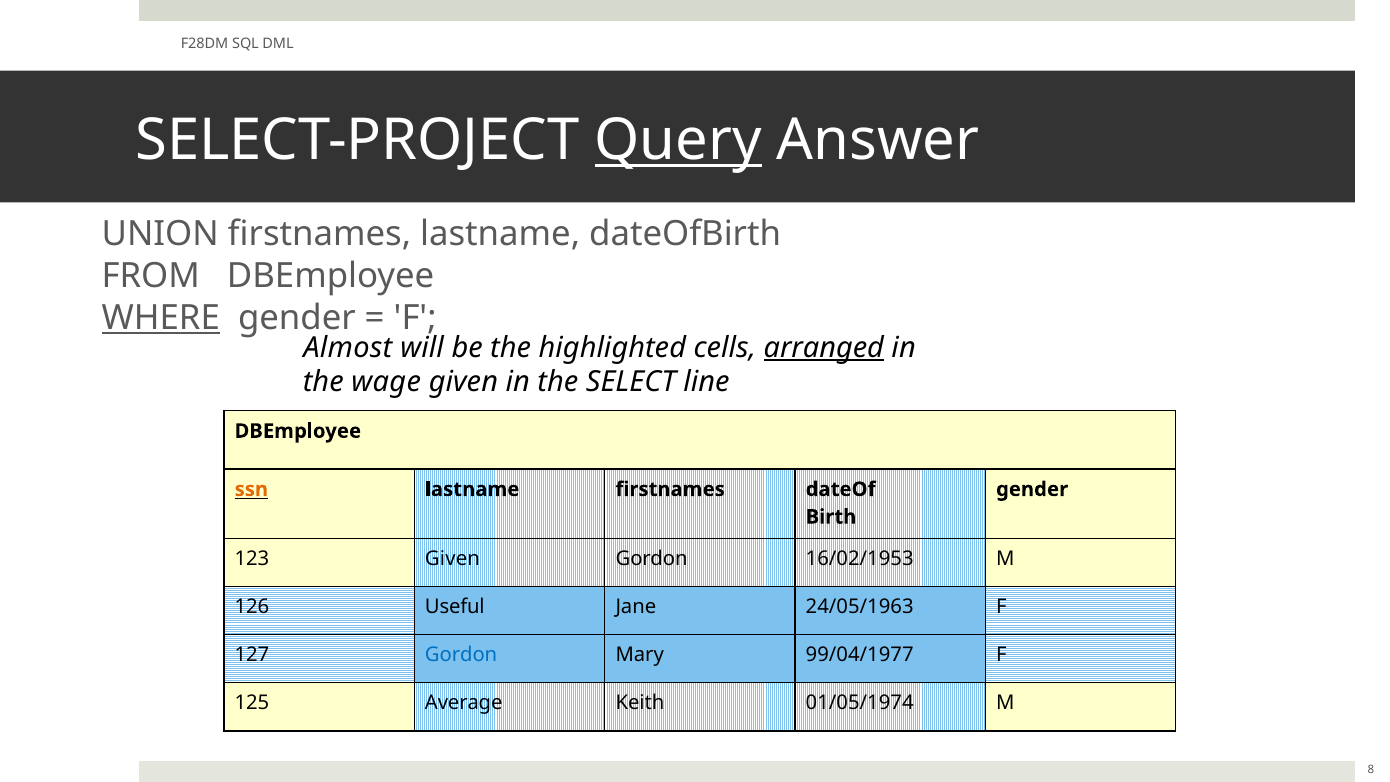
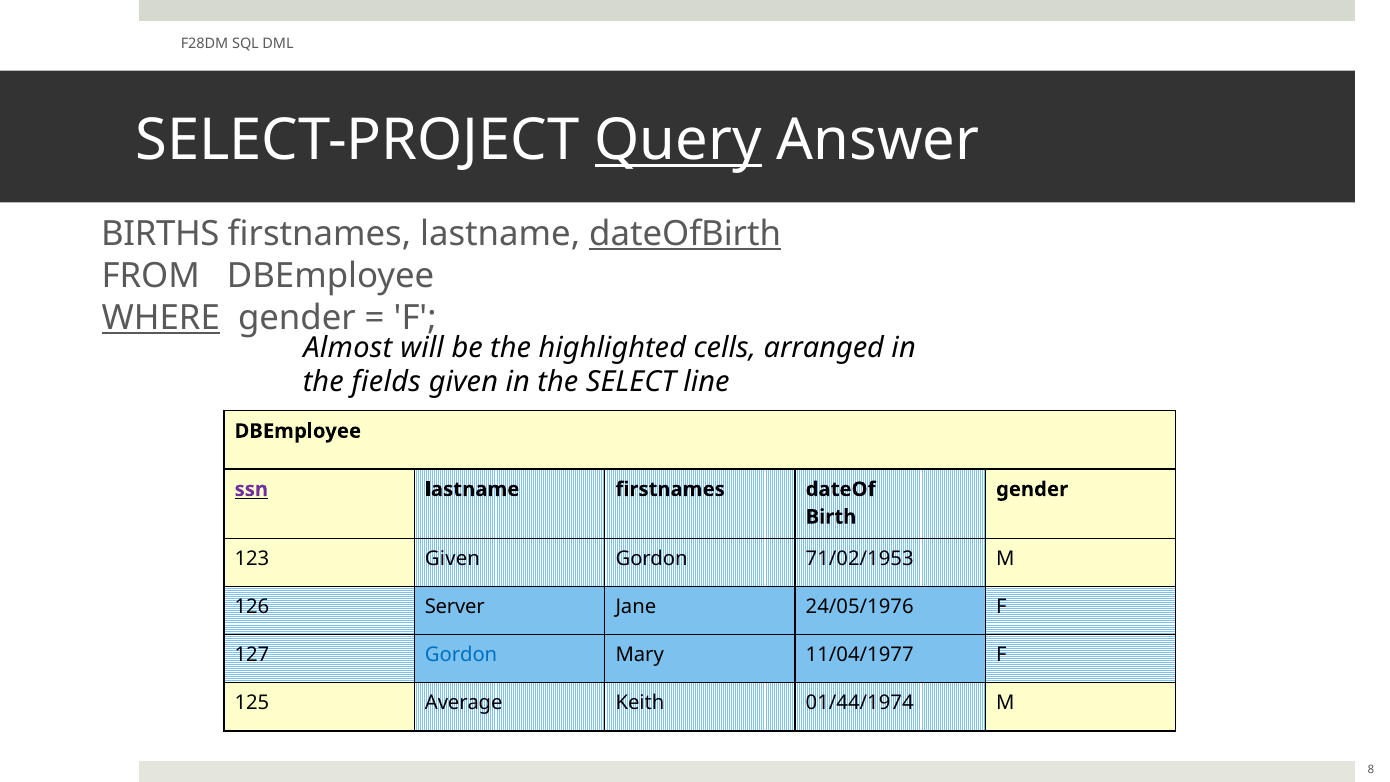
UNION: UNION -> BIRTHS
dateOfBirth underline: none -> present
arranged underline: present -> none
wage: wage -> fields
ssn colour: orange -> purple
16/02/1953: 16/02/1953 -> 71/02/1953
Useful: Useful -> Server
24/05/1963: 24/05/1963 -> 24/05/1976
99/04/1977: 99/04/1977 -> 11/04/1977
01/05/1974: 01/05/1974 -> 01/44/1974
